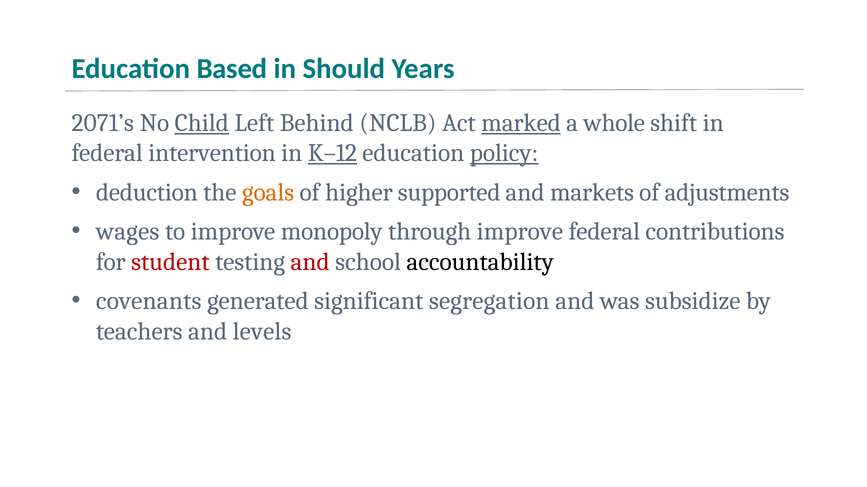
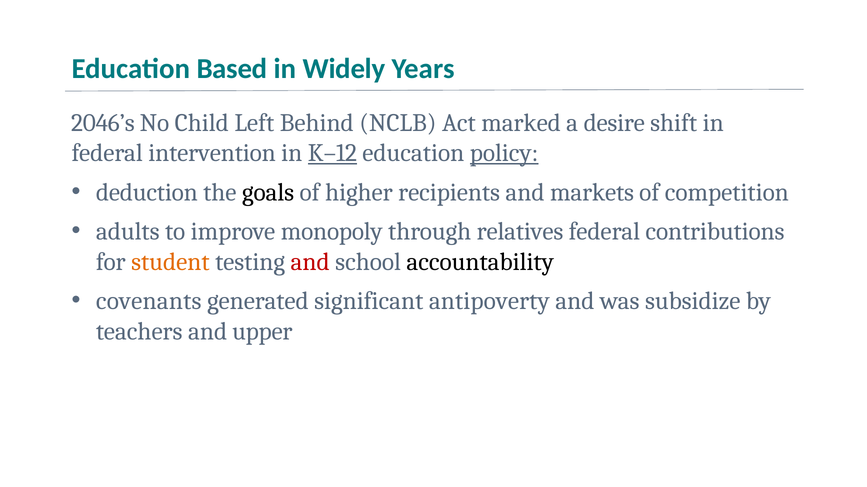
Should: Should -> Widely
2071’s: 2071’s -> 2046’s
Child underline: present -> none
marked underline: present -> none
whole: whole -> desire
goals colour: orange -> black
supported: supported -> recipients
adjustments: adjustments -> competition
wages: wages -> adults
through improve: improve -> relatives
student colour: red -> orange
segregation: segregation -> antipoverty
levels: levels -> upper
